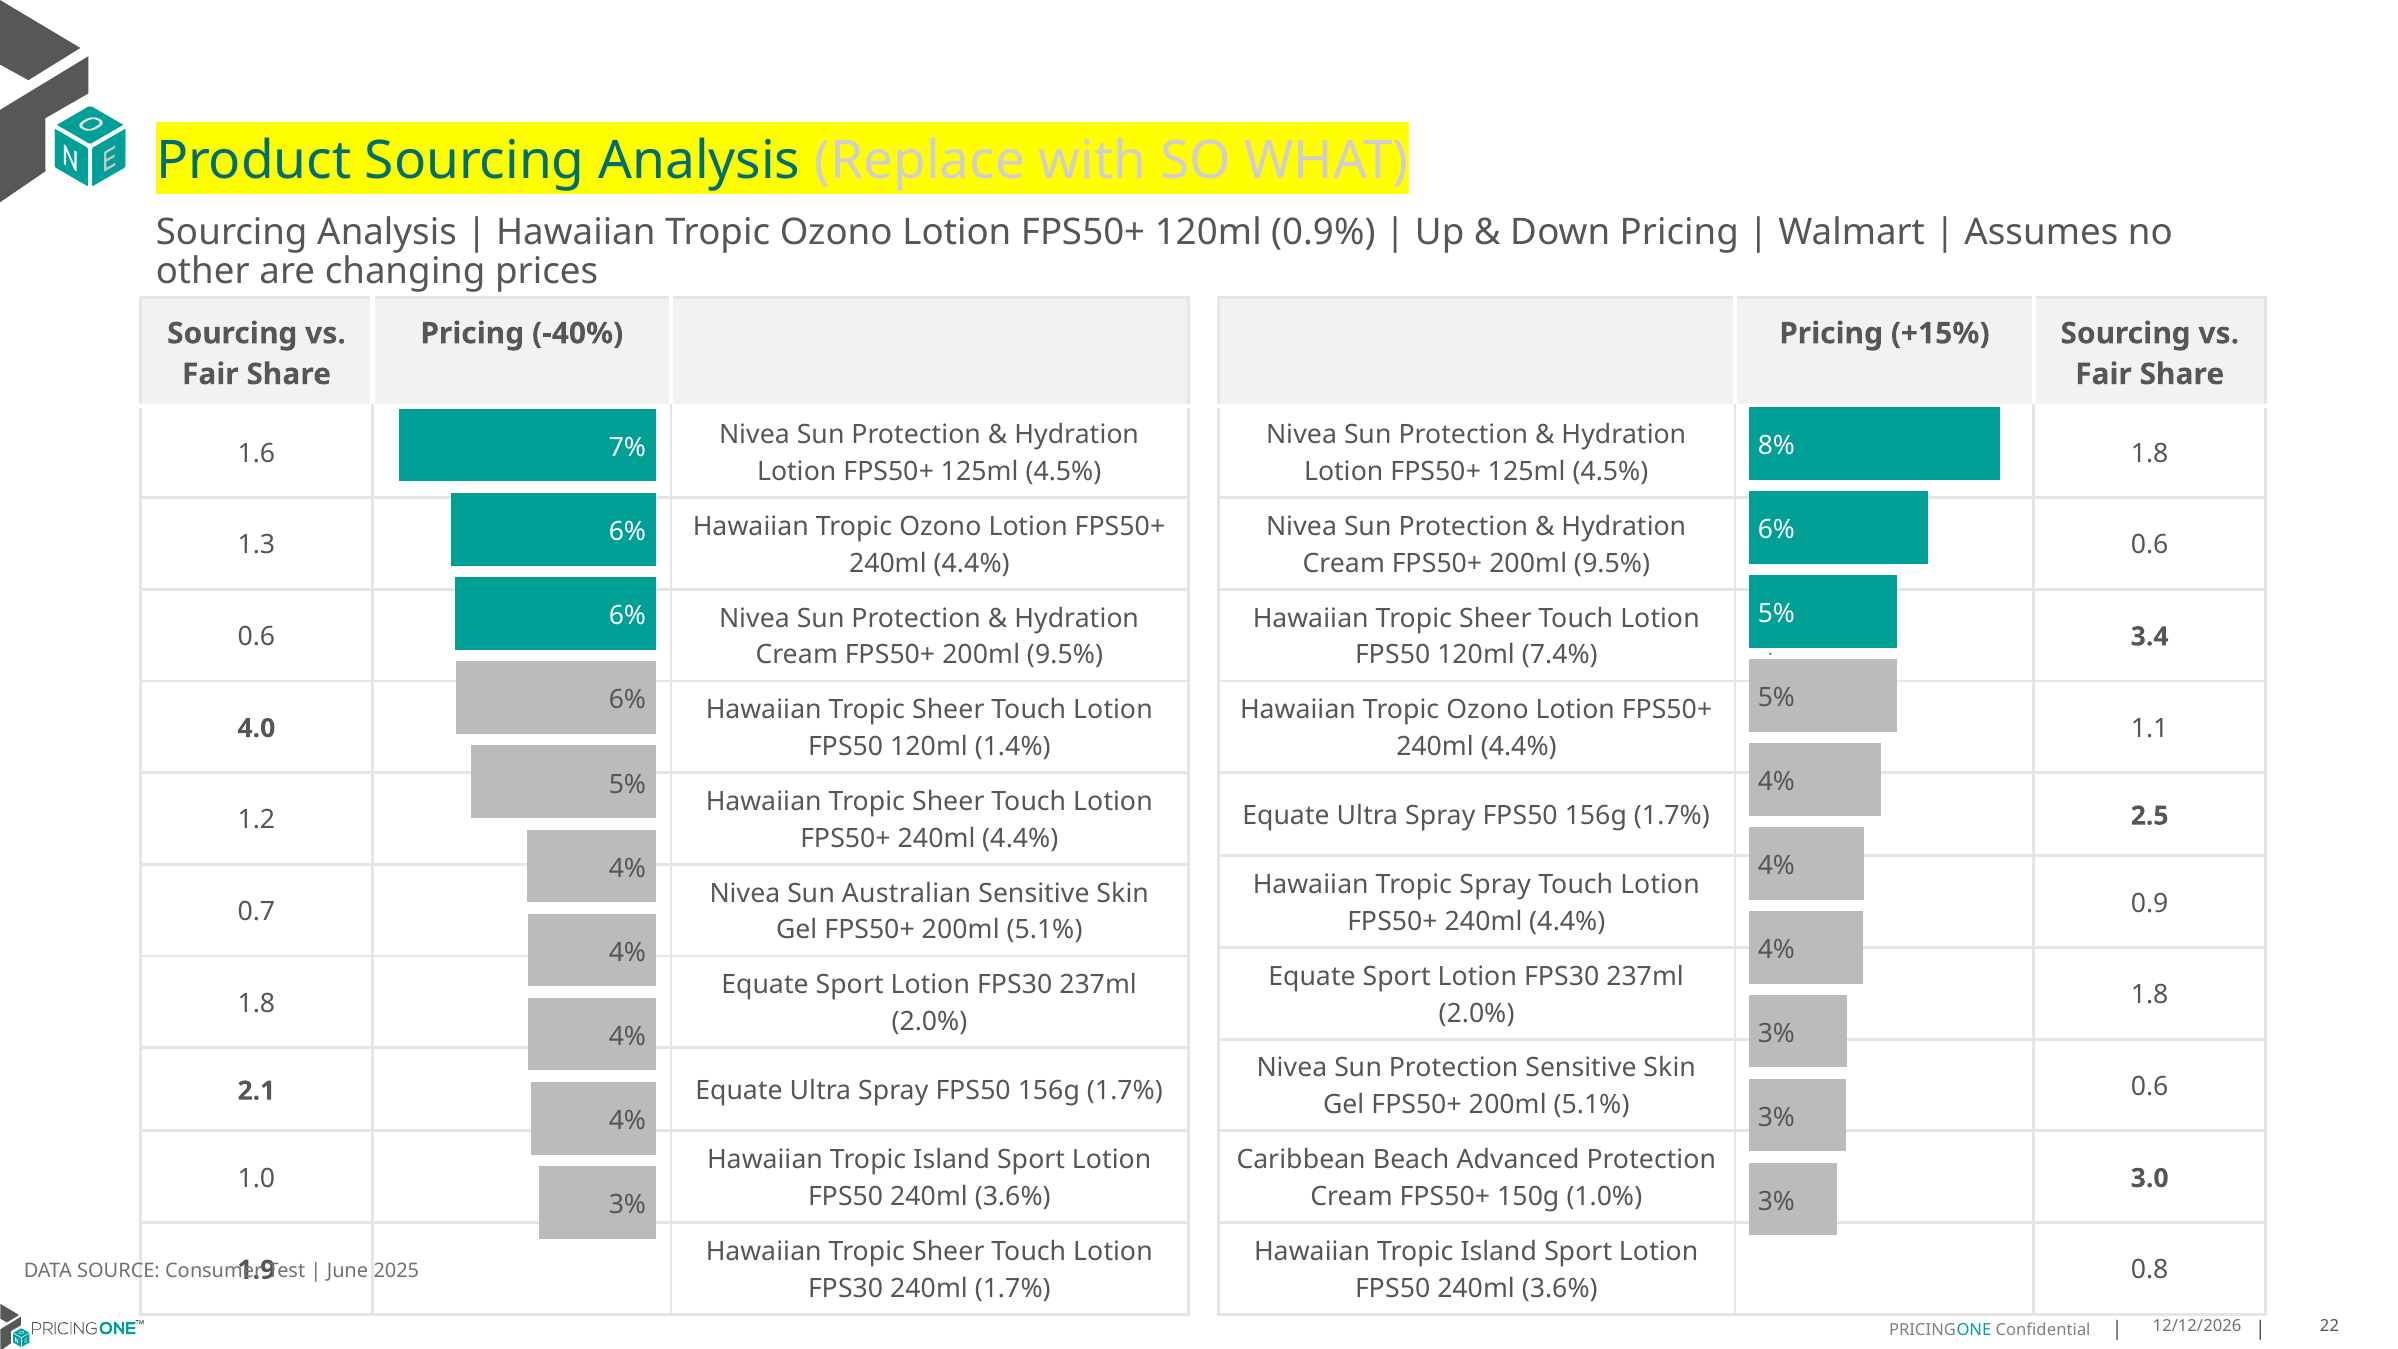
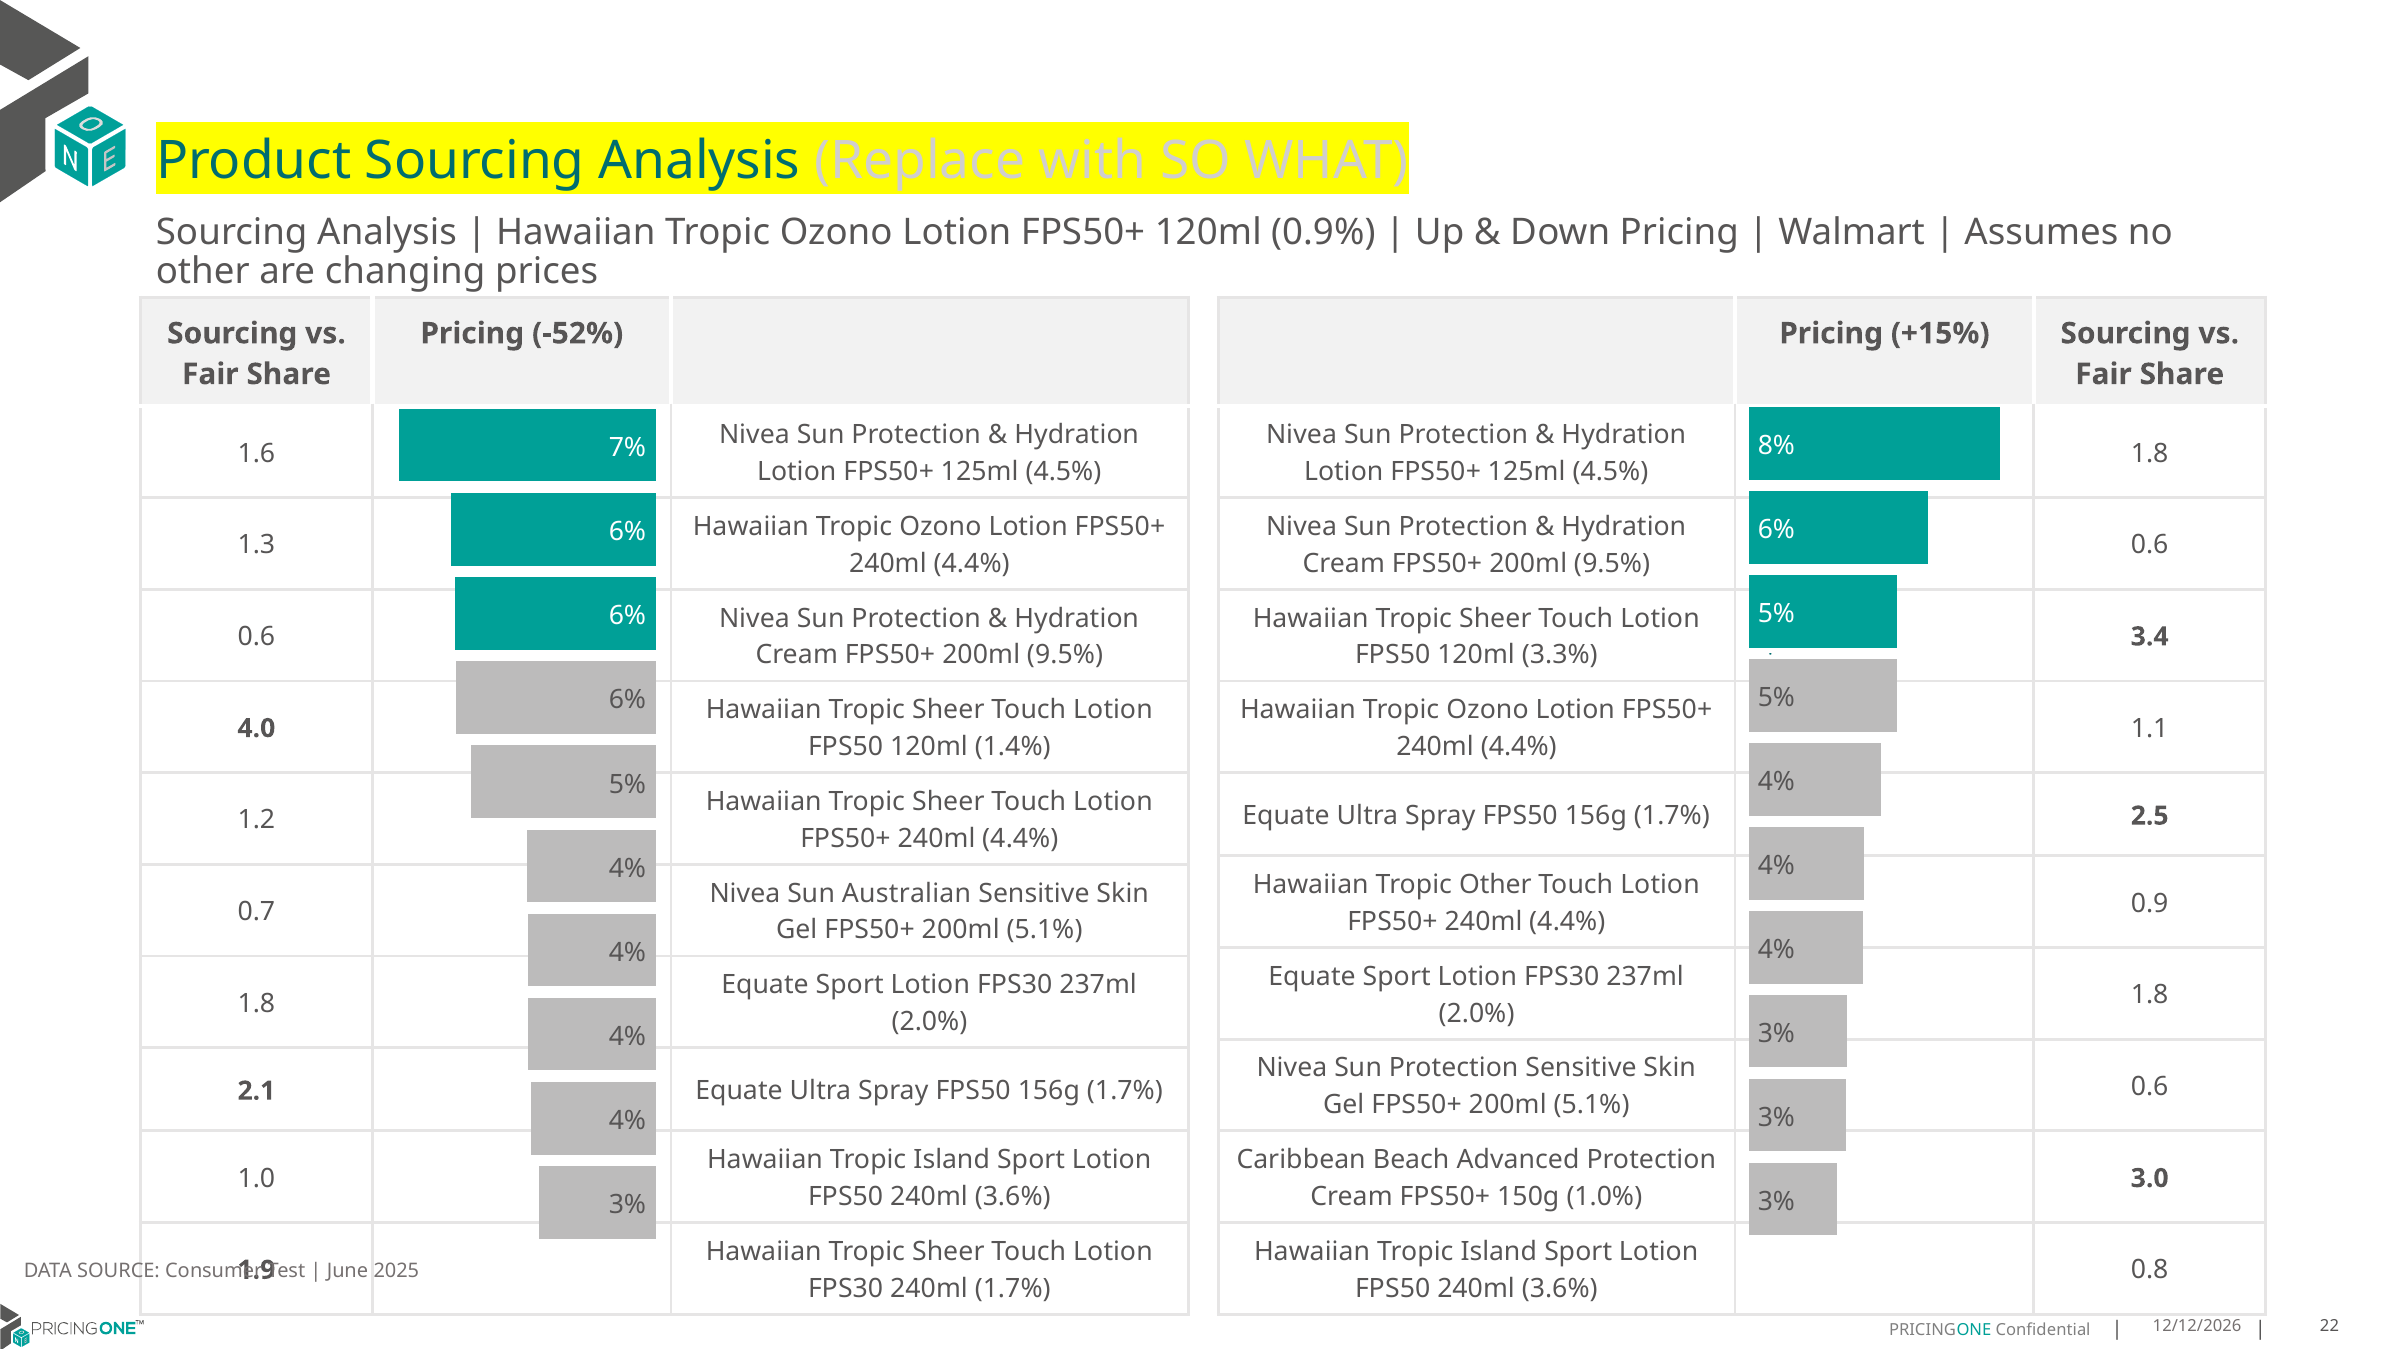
-40%: -40% -> -52%
7.4%: 7.4% -> 3.3%
Tropic Spray: Spray -> Other
